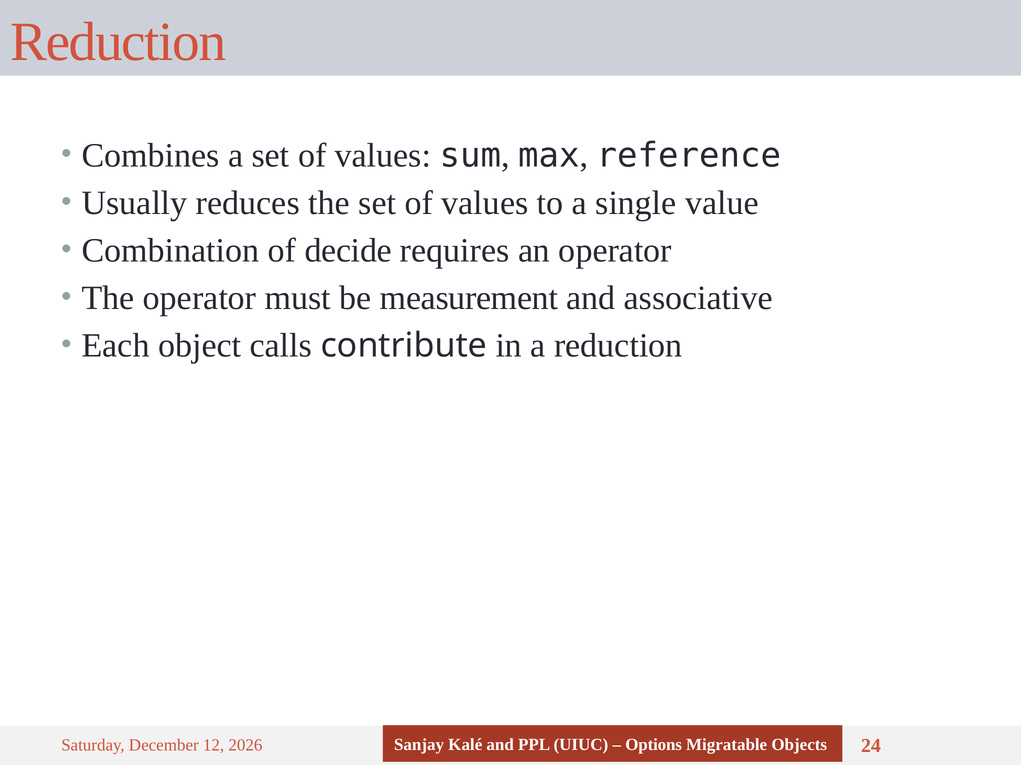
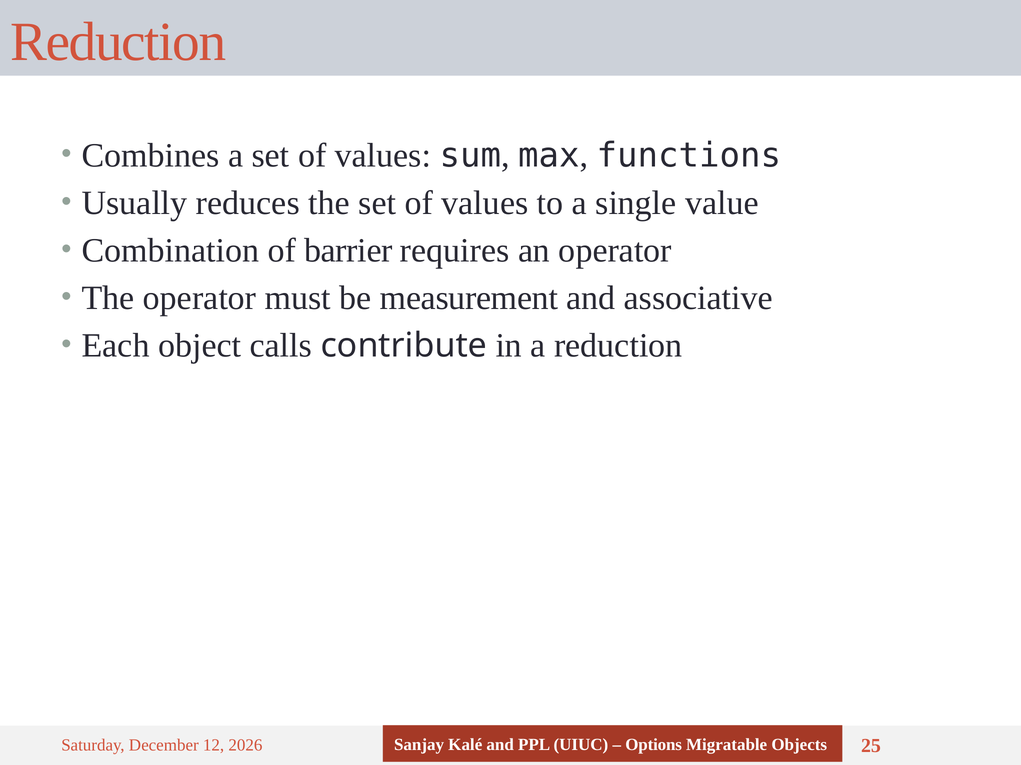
reference: reference -> functions
decide: decide -> barrier
24: 24 -> 25
